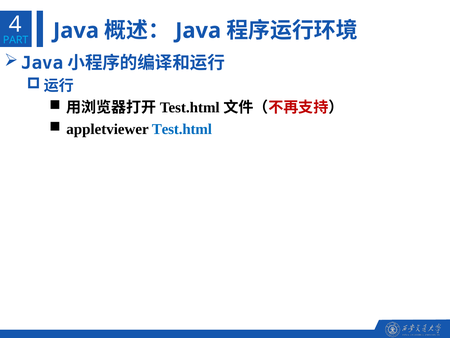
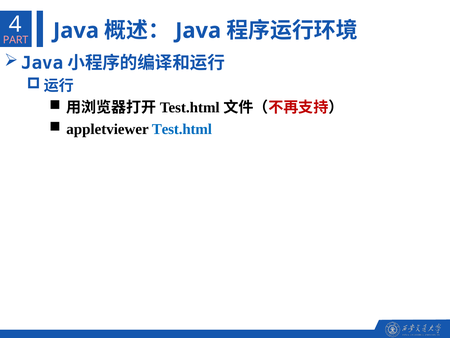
PART colour: light blue -> pink
